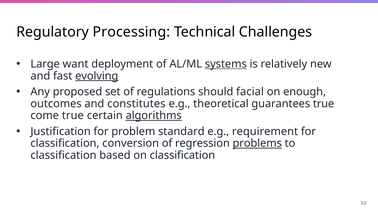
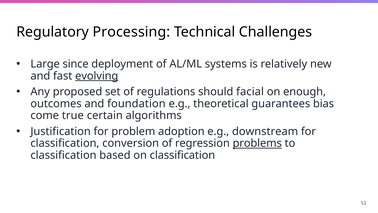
want: want -> since
systems underline: present -> none
constitutes: constitutes -> foundation
guarantees true: true -> bias
algorithms underline: present -> none
standard: standard -> adoption
requirement: requirement -> downstream
